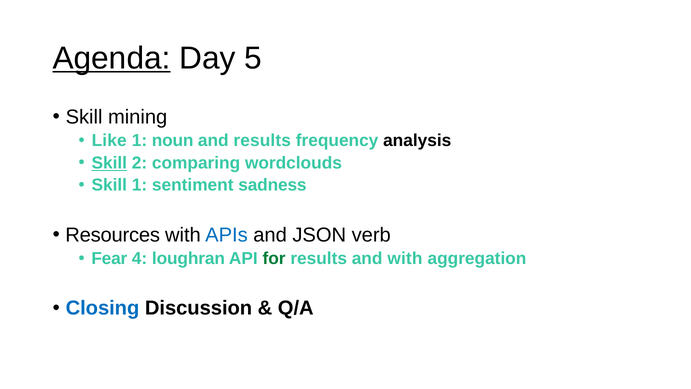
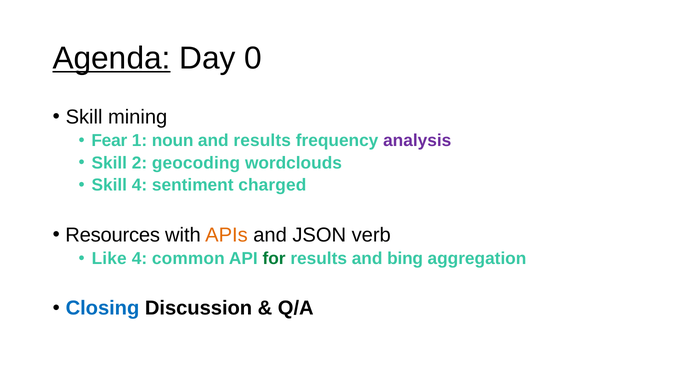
5: 5 -> 0
Like: Like -> Fear
analysis colour: black -> purple
Skill at (109, 163) underline: present -> none
comparing: comparing -> geocoding
Skill 1: 1 -> 4
sadness: sadness -> charged
APIs colour: blue -> orange
Fear: Fear -> Like
loughran: loughran -> common
and with: with -> bing
